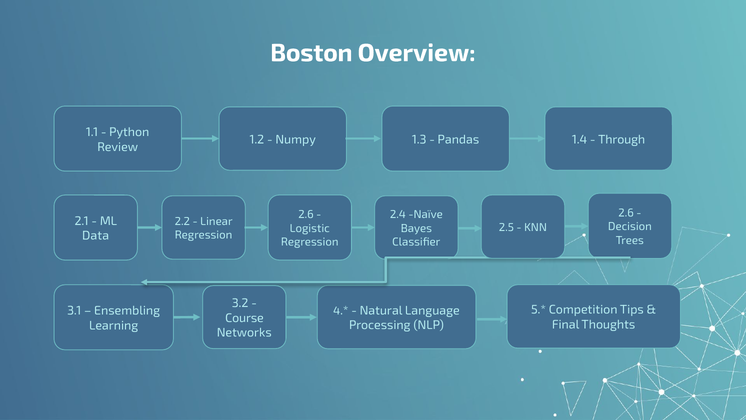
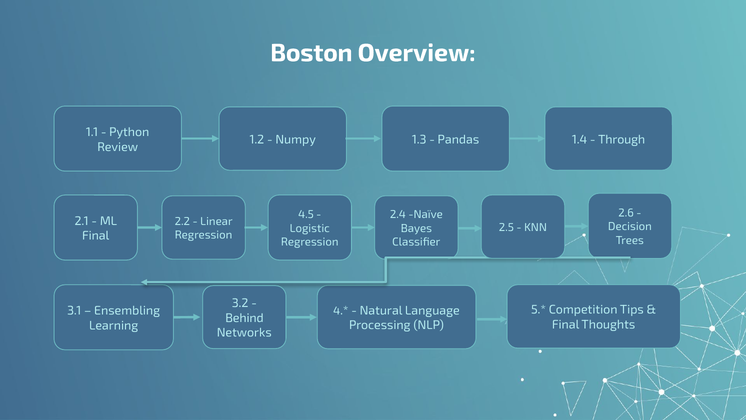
2.6 at (306, 214): 2.6 -> 4.5
Data at (96, 236): Data -> Final
Course: Course -> Behind
